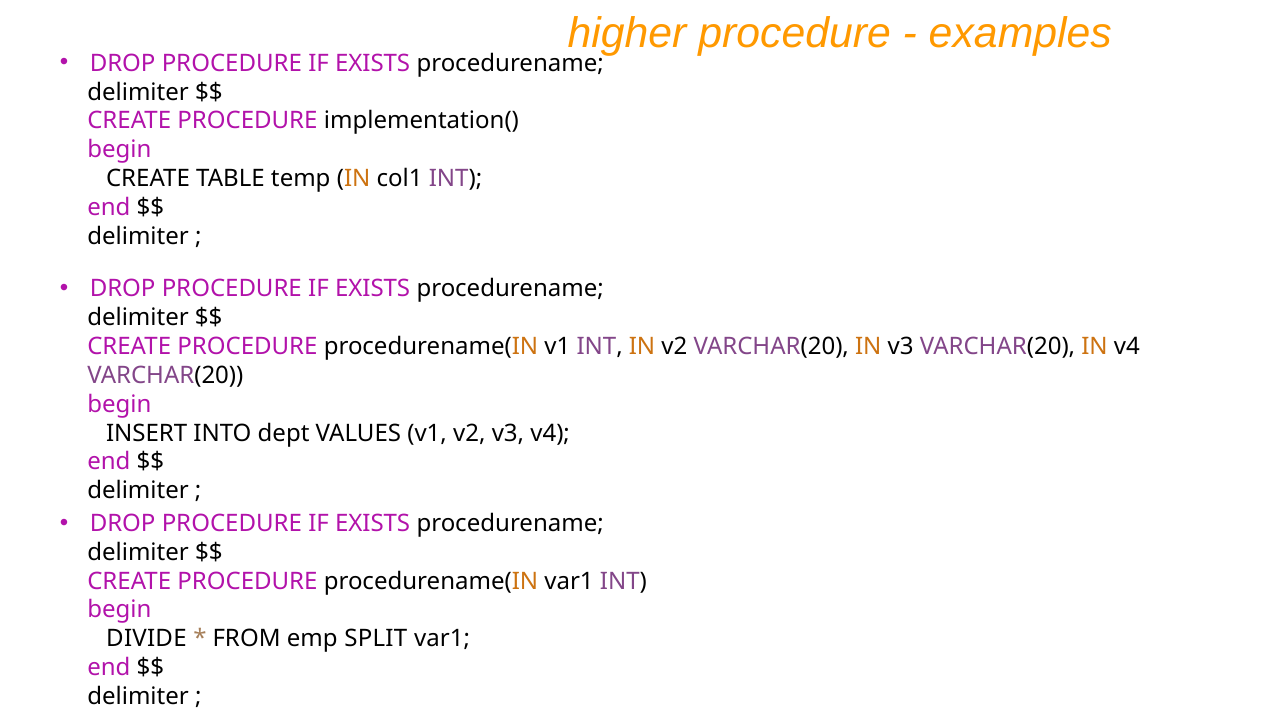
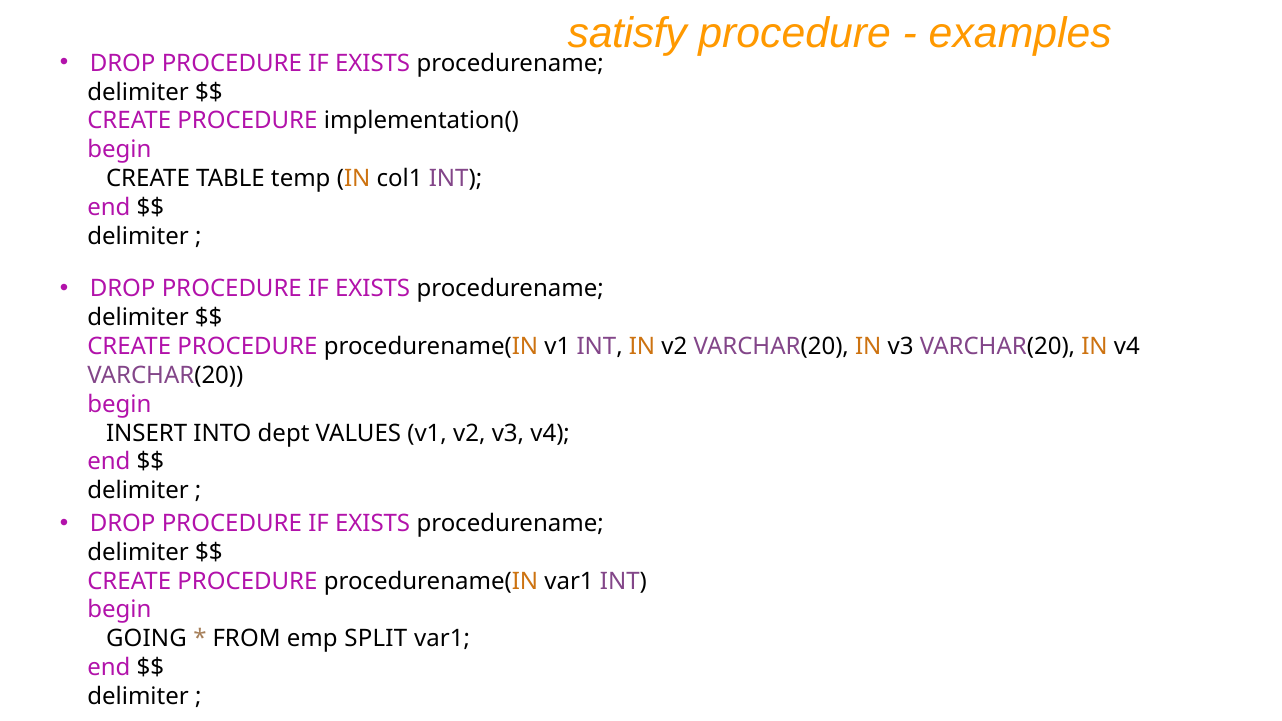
higher: higher -> satisfy
DIVIDE: DIVIDE -> GOING
